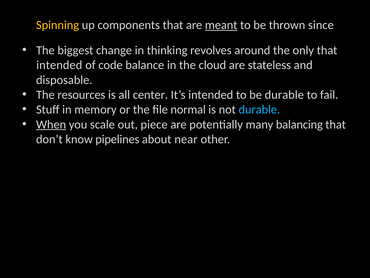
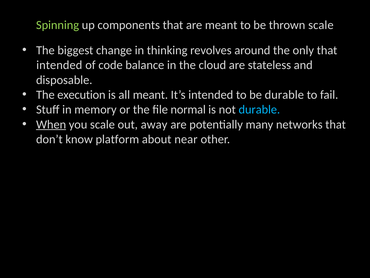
Spinning colour: yellow -> light green
meant at (221, 25) underline: present -> none
thrown since: since -> scale
resources: resources -> execution
all center: center -> meant
piece: piece -> away
balancing: balancing -> networks
pipelines: pipelines -> platform
